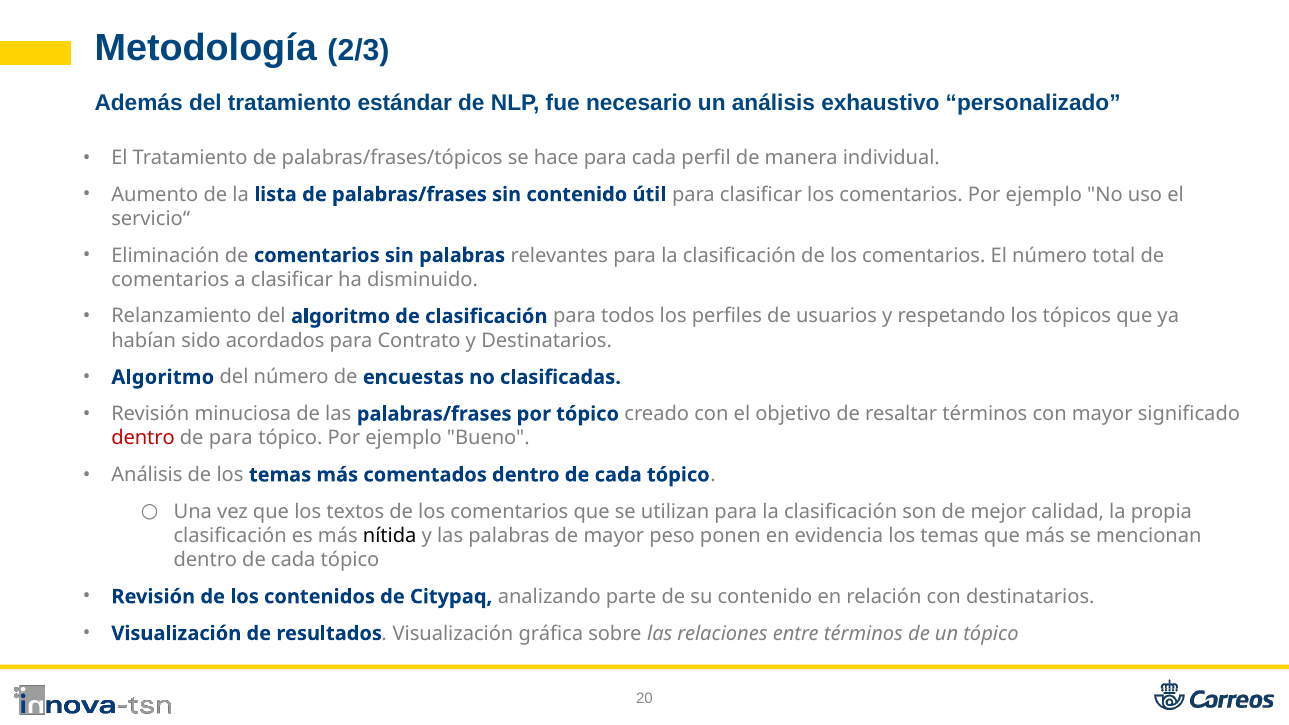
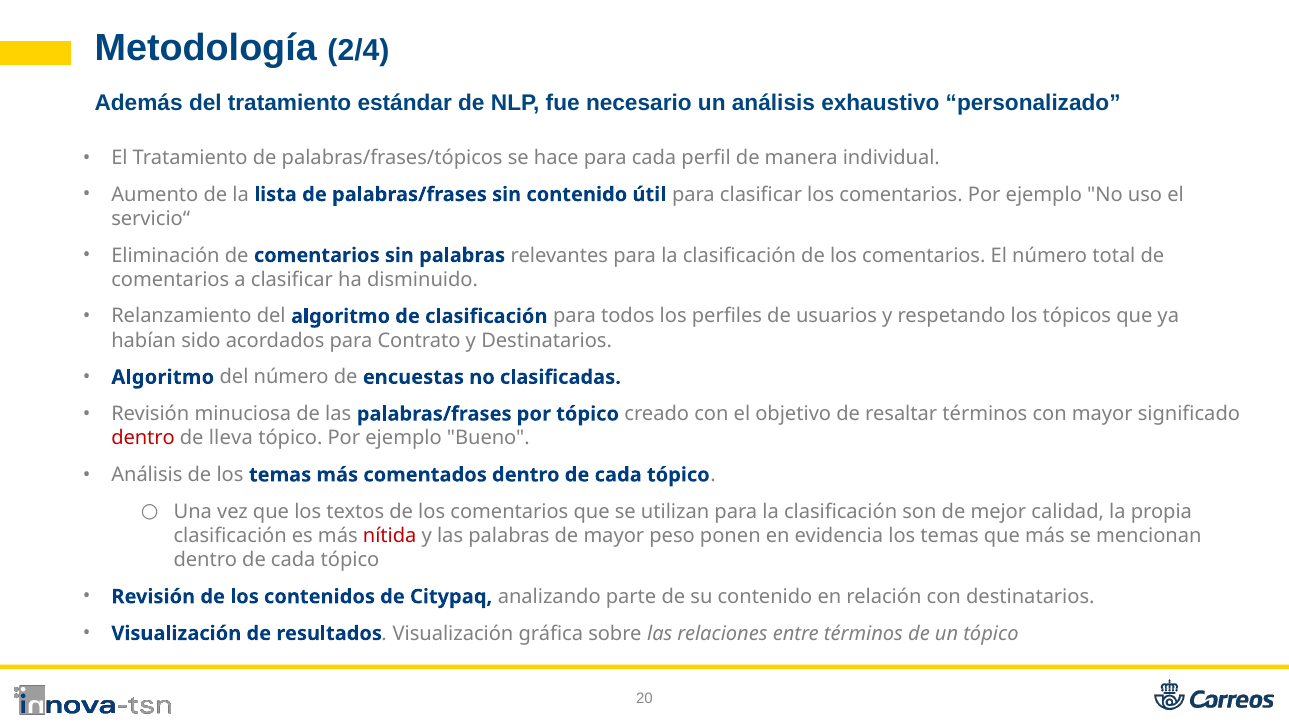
2/3: 2/3 -> 2/4
de para: para -> lleva
nítida colour: black -> red
